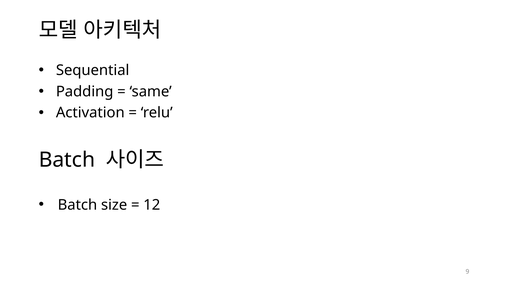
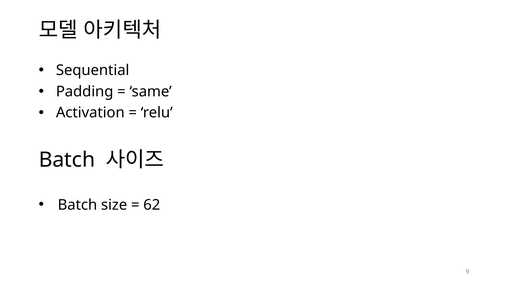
12: 12 -> 62
